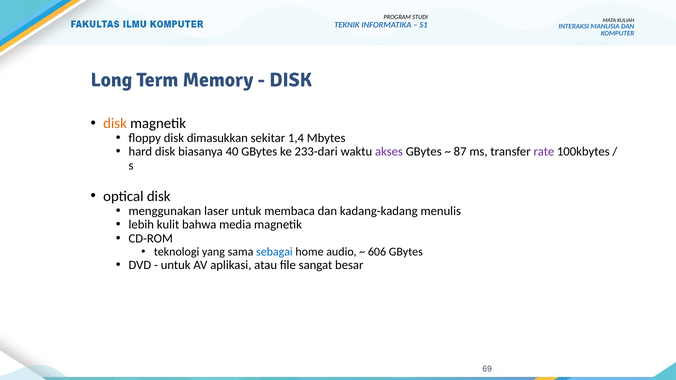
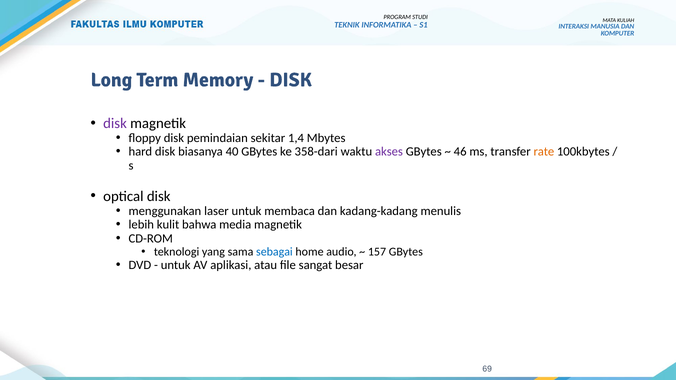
disk at (115, 123) colour: orange -> purple
dimasukkan: dimasukkan -> pemindaian
233-dari: 233-dari -> 358-dari
87: 87 -> 46
rate colour: purple -> orange
606: 606 -> 157
